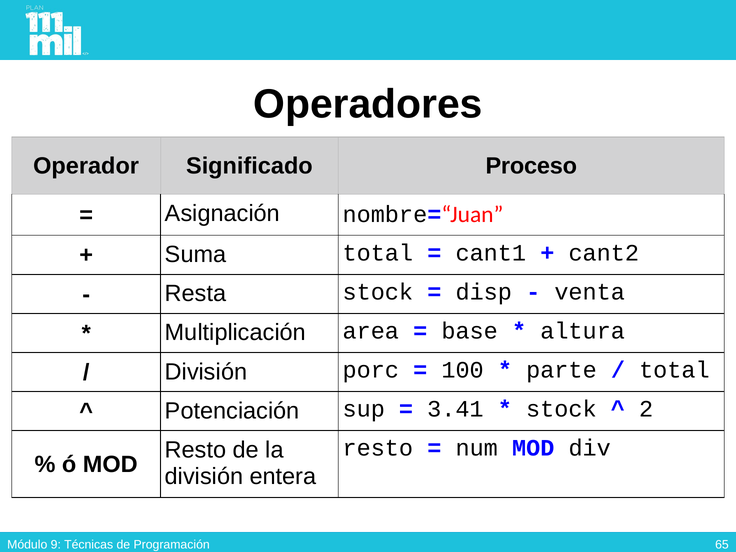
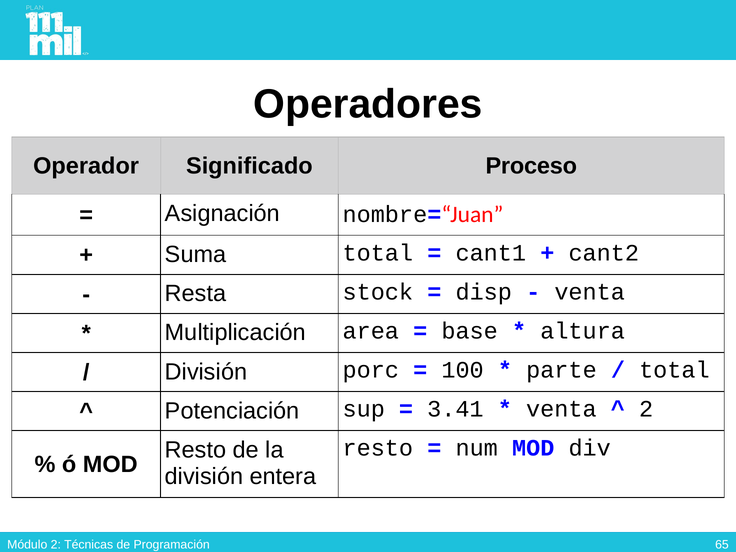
stock at (561, 409): stock -> venta
Módulo 9: 9 -> 2
